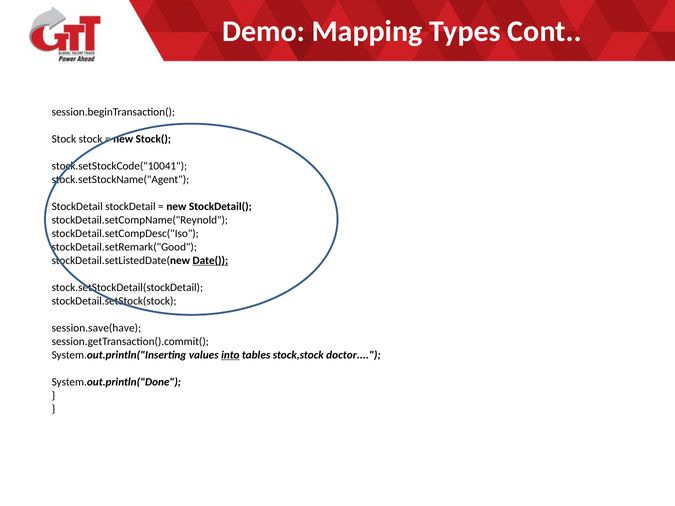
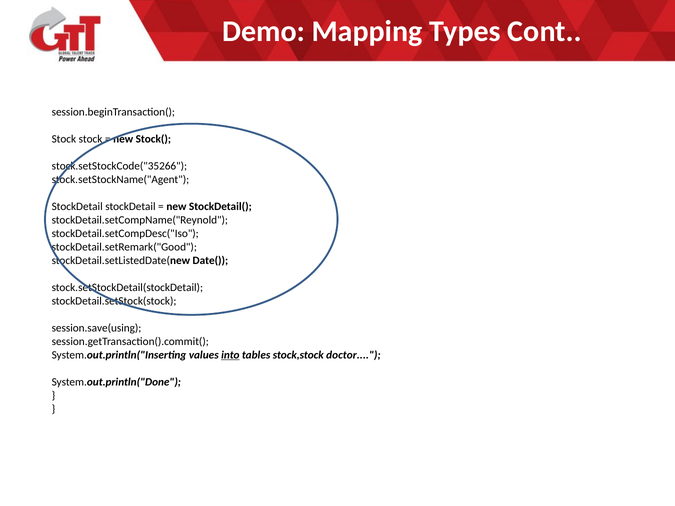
stock.setStockCode("10041: stock.setStockCode("10041 -> stock.setStockCode("35266
Date( underline: present -> none
session.save(have: session.save(have -> session.save(using
